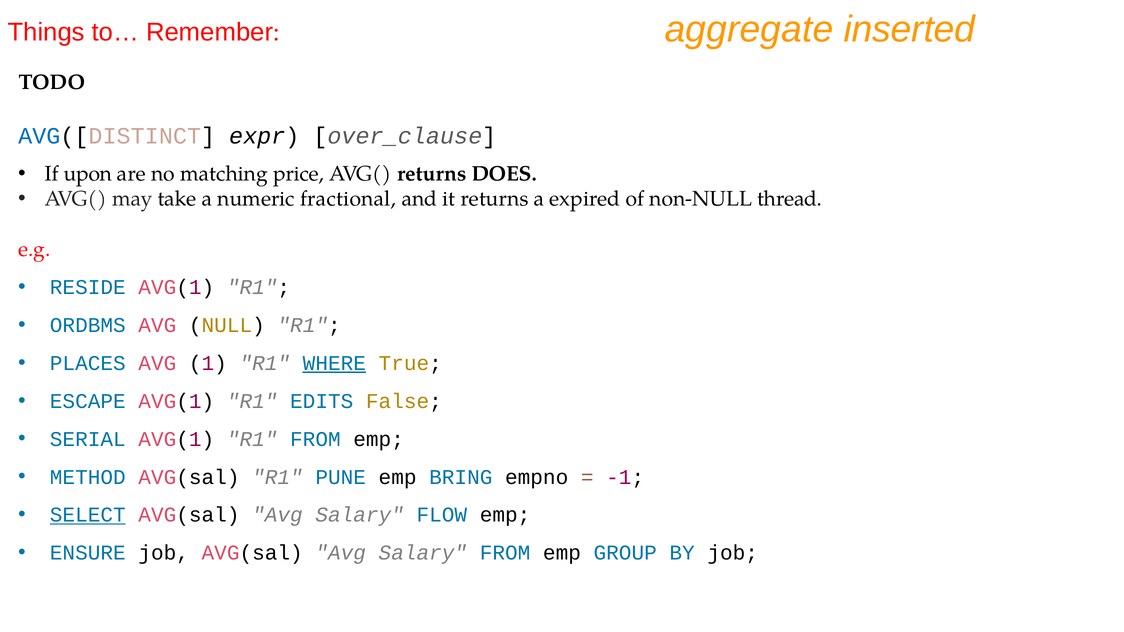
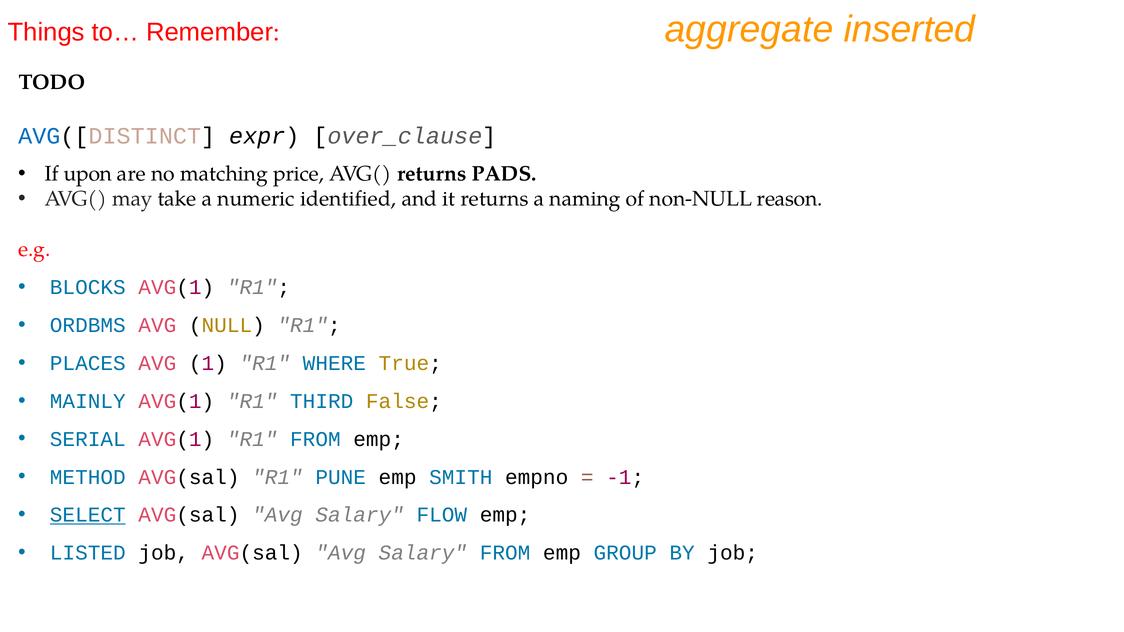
DOES: DOES -> PADS
fractional: fractional -> identified
expired: expired -> naming
thread: thread -> reason
RESIDE: RESIDE -> BLOCKS
WHERE underline: present -> none
ESCAPE: ESCAPE -> MAINLY
EDITS: EDITS -> THIRD
BRING: BRING -> SMITH
ENSURE: ENSURE -> LISTED
